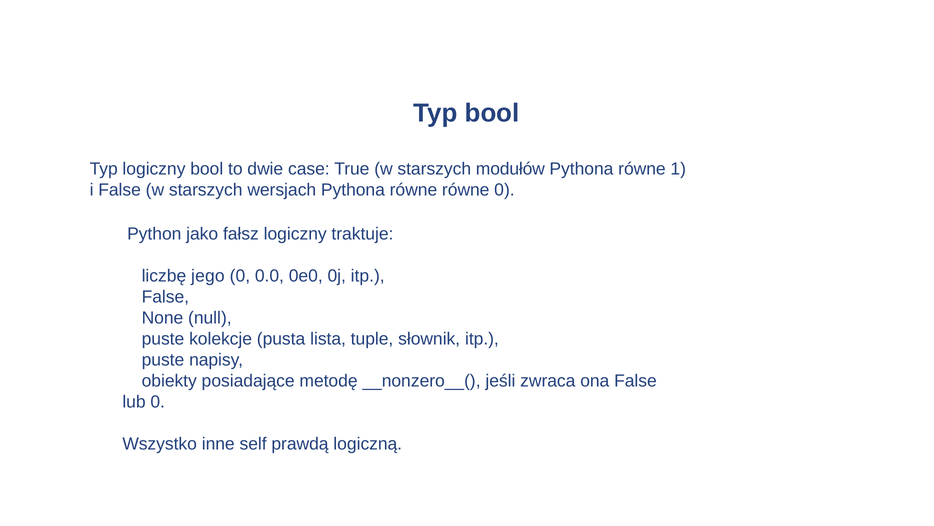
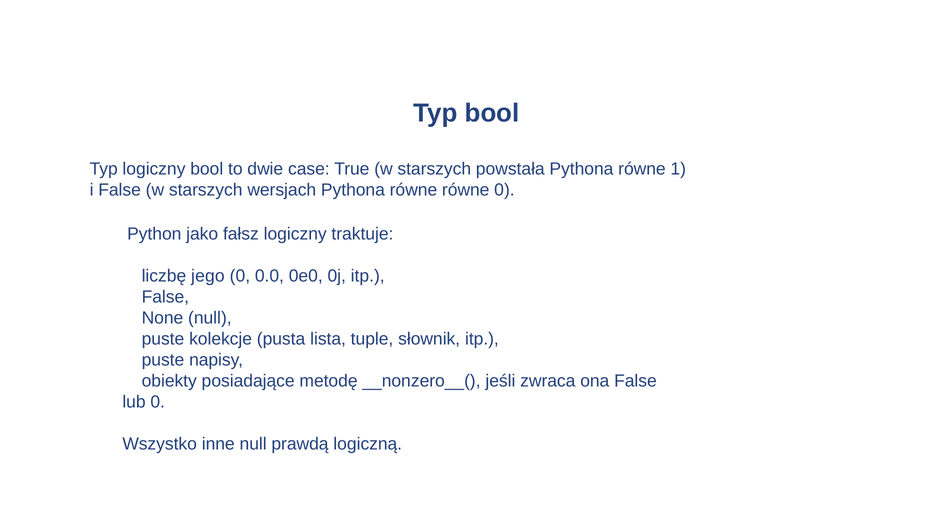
modułów: modułów -> powstała
inne self: self -> null
